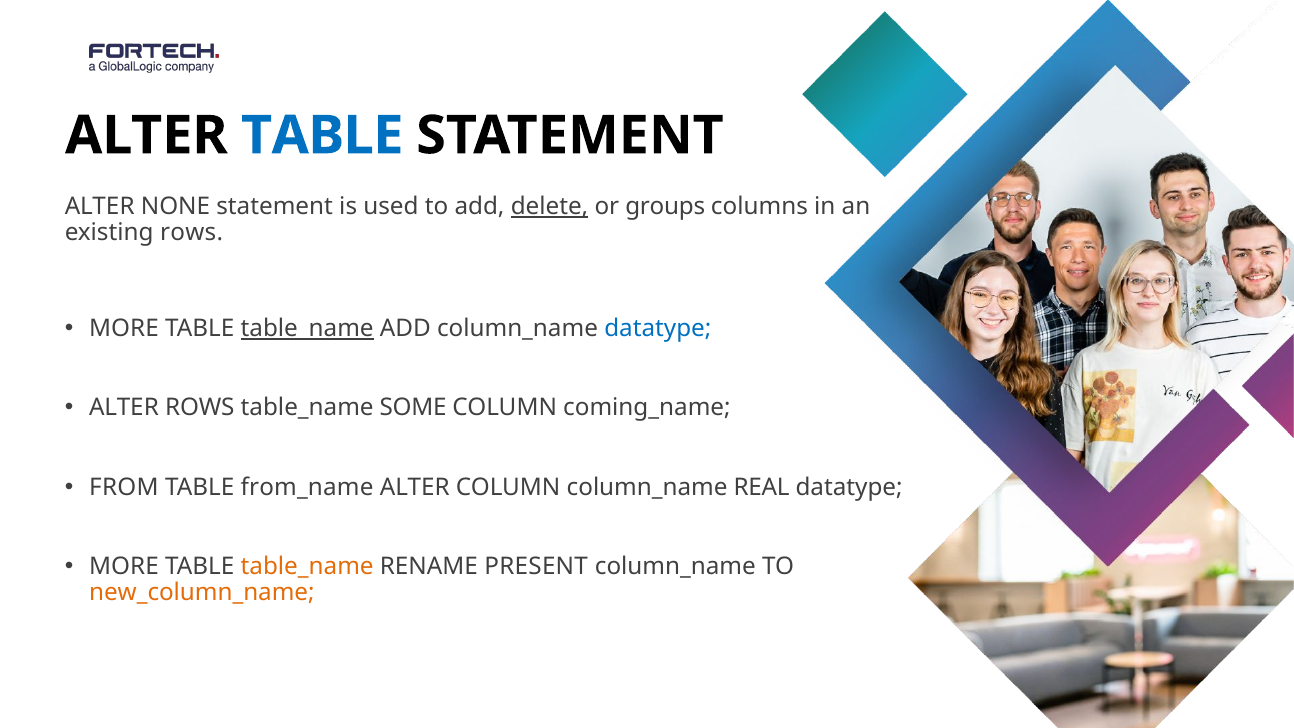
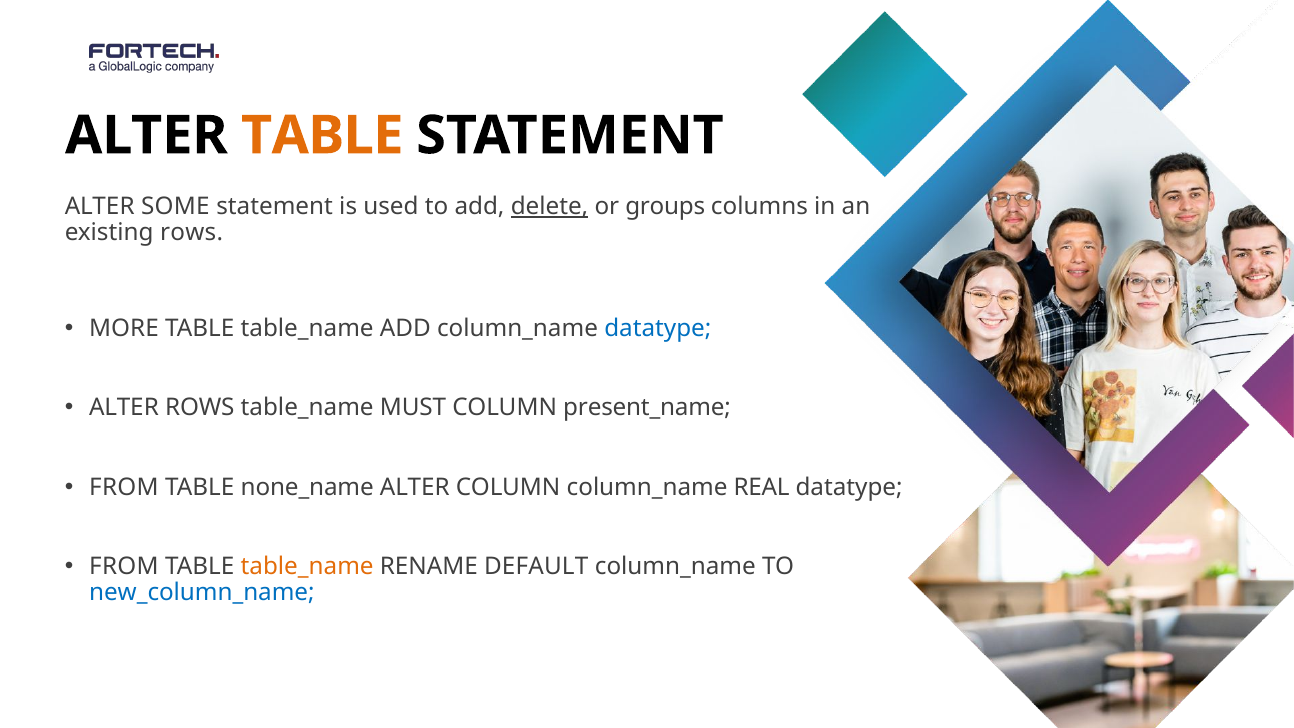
TABLE at (322, 136) colour: blue -> orange
NONE: NONE -> SOME
table_name at (307, 328) underline: present -> none
SOME: SOME -> MUST
coming_name: coming_name -> present_name
from_name: from_name -> none_name
MORE at (124, 566): MORE -> FROM
PRESENT: PRESENT -> DEFAULT
new_column_name colour: orange -> blue
